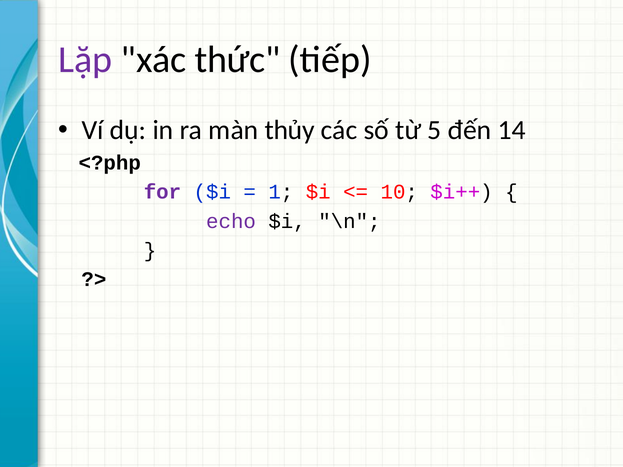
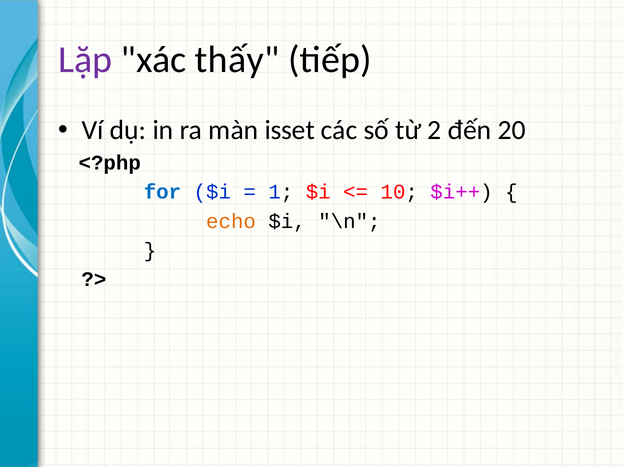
thức: thức -> thấy
thủy: thủy -> isset
5: 5 -> 2
14: 14 -> 20
for colour: purple -> blue
echo colour: purple -> orange
